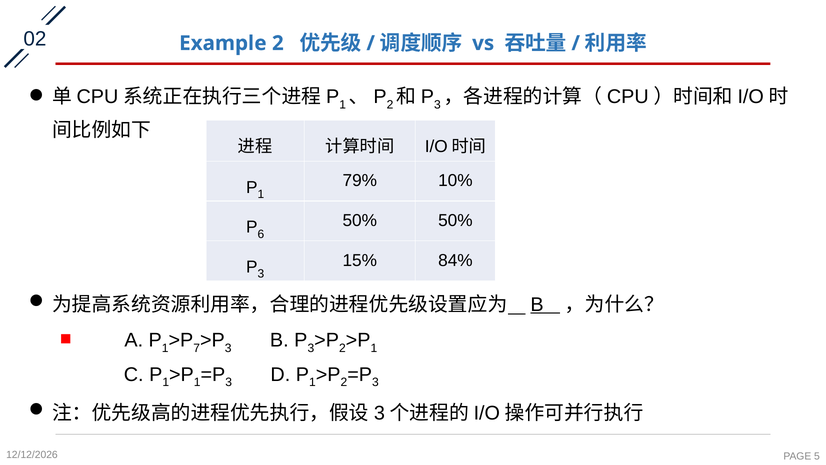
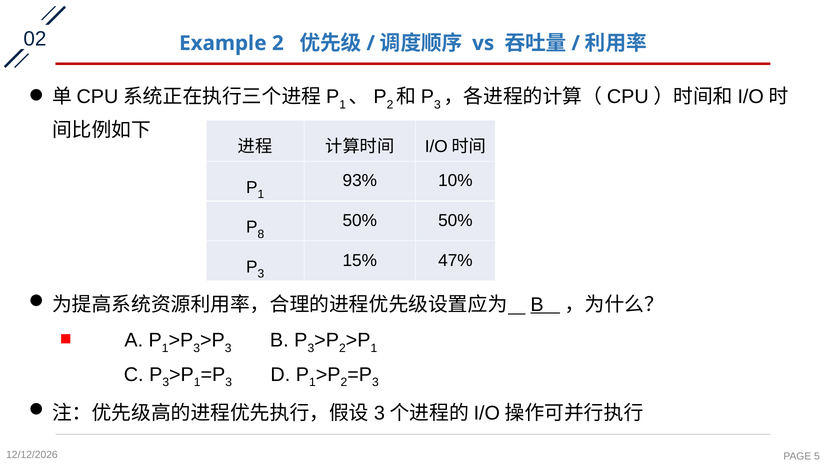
79%: 79% -> 93%
6: 6 -> 8
84%: 84% -> 47%
7 at (197, 348): 7 -> 3
1 at (166, 382): 1 -> 3
